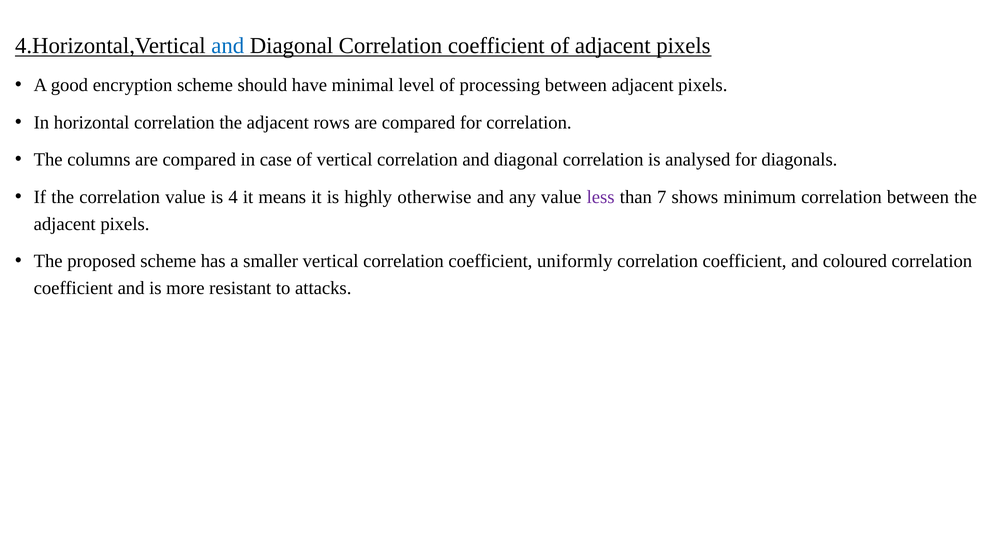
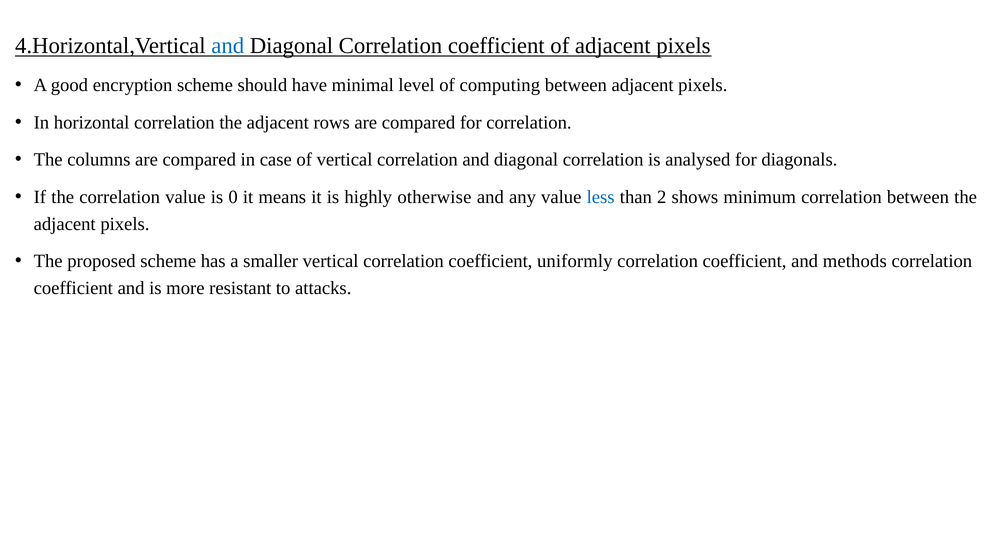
processing: processing -> computing
4: 4 -> 0
less colour: purple -> blue
7: 7 -> 2
coloured: coloured -> methods
